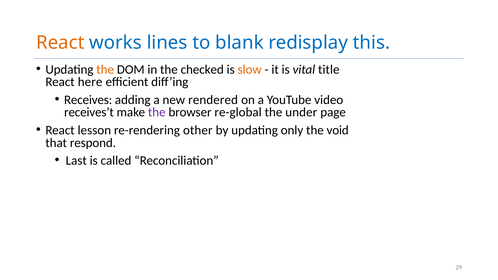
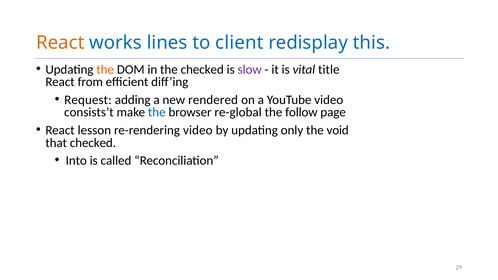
blank: blank -> client
slow colour: orange -> purple
here: here -> from
Receives: Receives -> Request
receives’t: receives’t -> consists’t
the at (157, 112) colour: purple -> blue
under: under -> follow
re-rendering other: other -> video
that respond: respond -> checked
Last: Last -> Into
